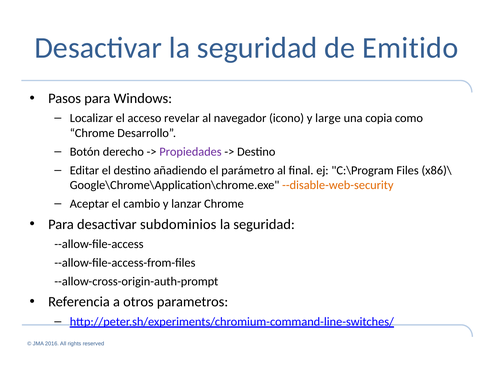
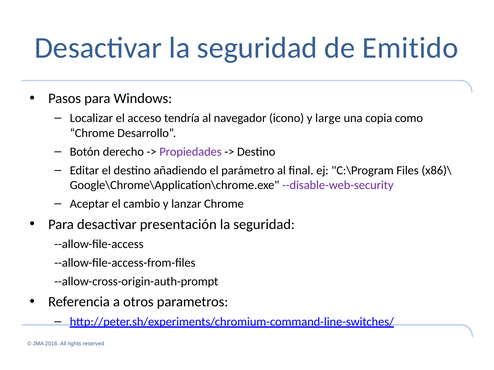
revelar: revelar -> tendría
--disable-web-security colour: orange -> purple
subdominios: subdominios -> presentación
